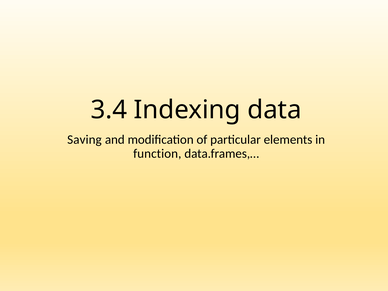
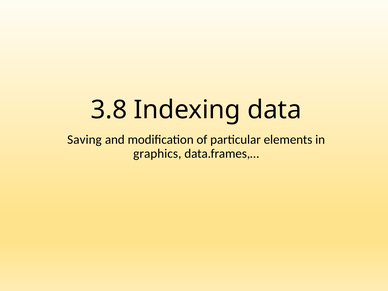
3.4: 3.4 -> 3.8
function: function -> graphics
